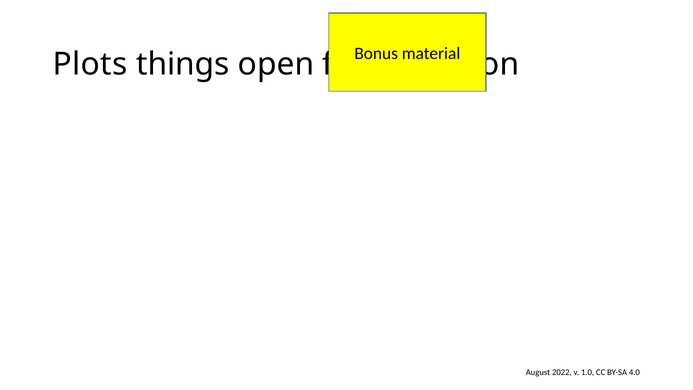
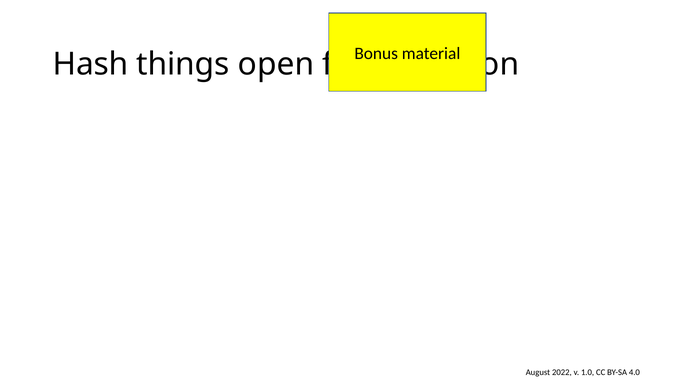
Plots: Plots -> Hash
